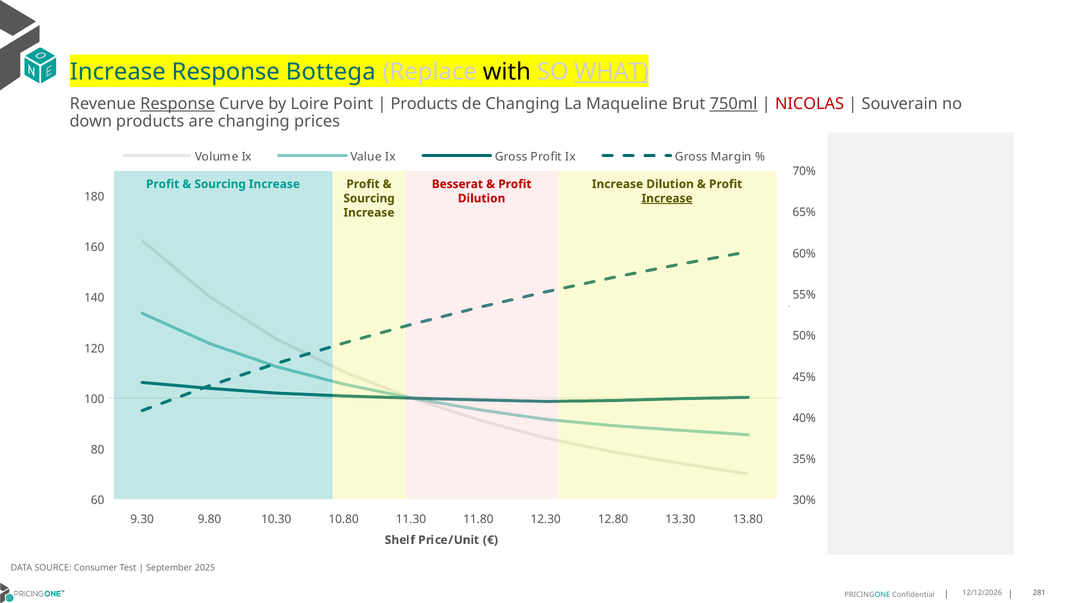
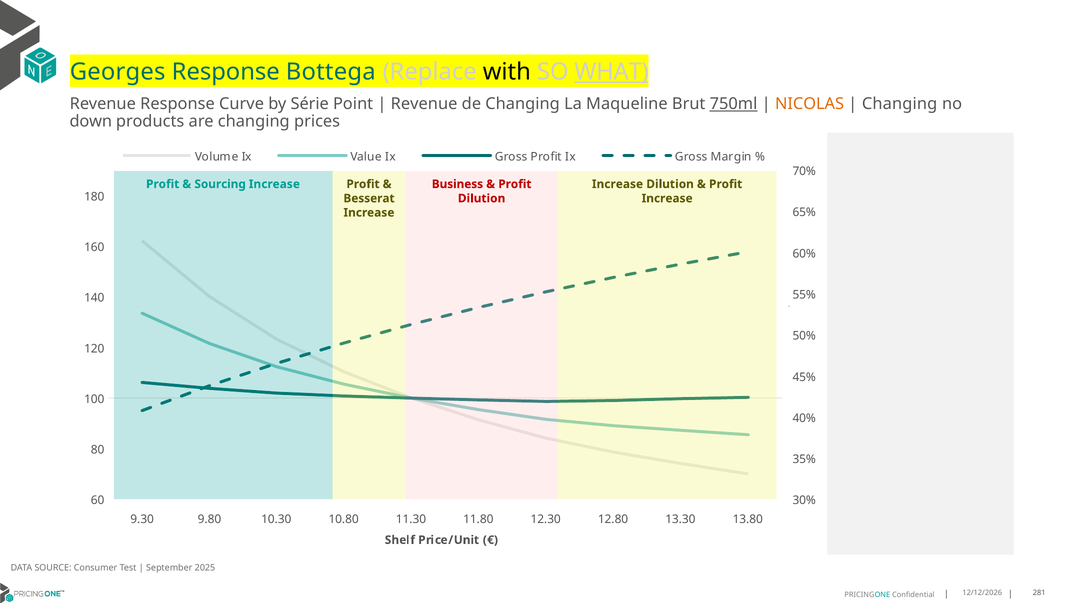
Increase at (118, 72): Increase -> Georges
Response at (177, 104) underline: present -> none
Loire: Loire -> Série
Products at (424, 104): Products -> Revenue
NICOLAS colour: red -> orange
Souverain at (900, 104): Souverain -> Changing
Besserat: Besserat -> Business
Sourcing at (369, 198): Sourcing -> Besserat
Increase at (667, 198) underline: present -> none
